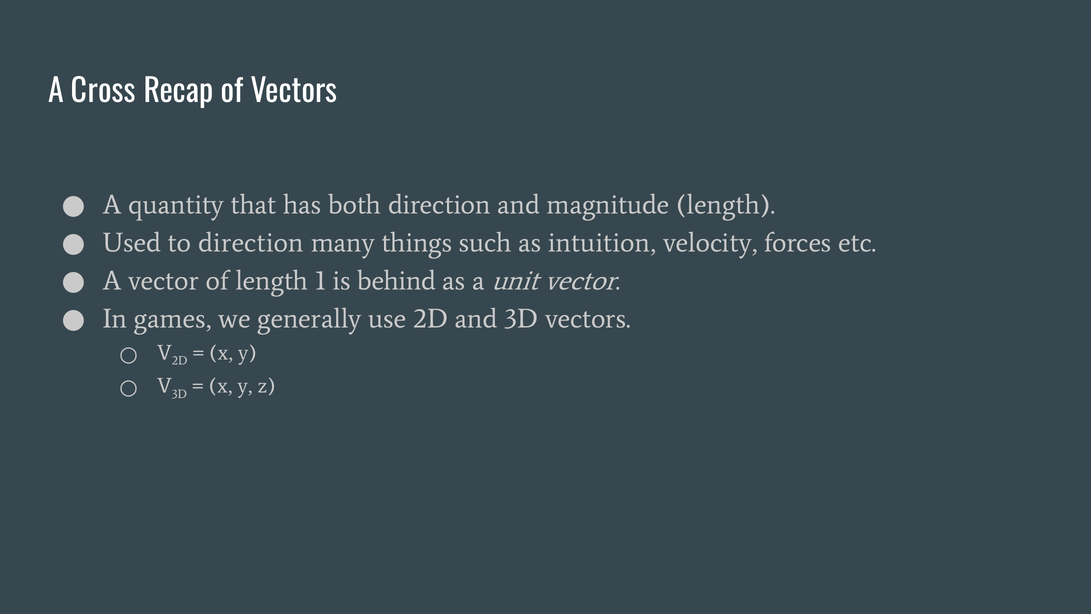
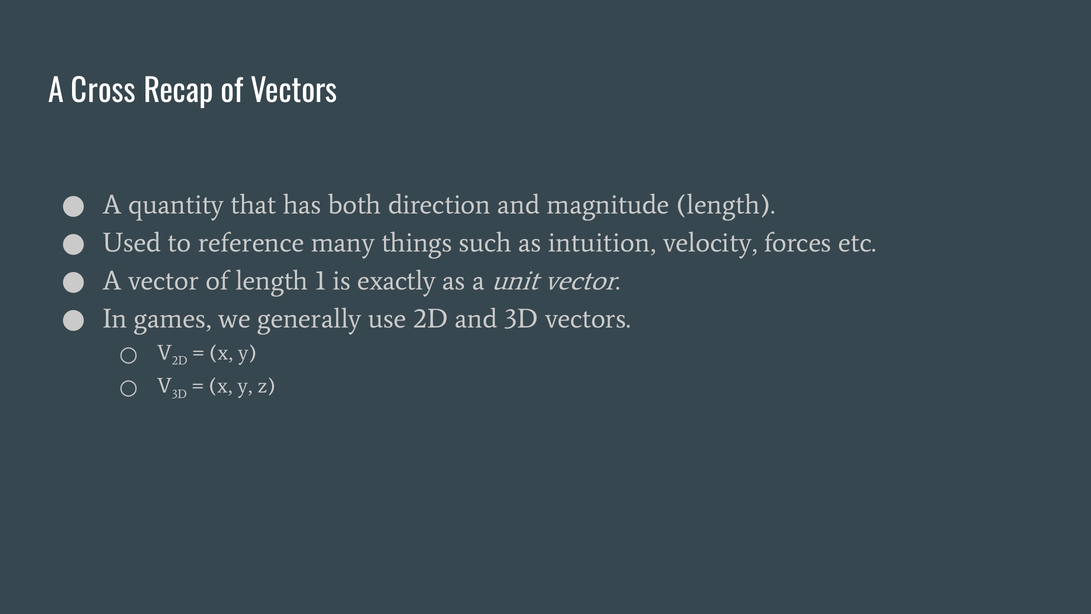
to direction: direction -> reference
behind: behind -> exactly
